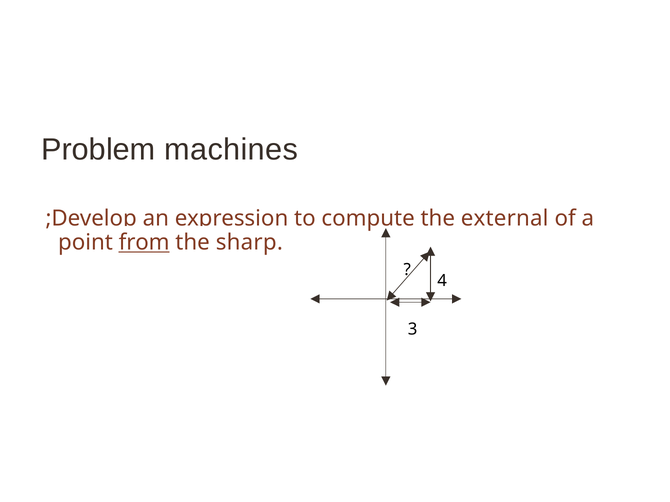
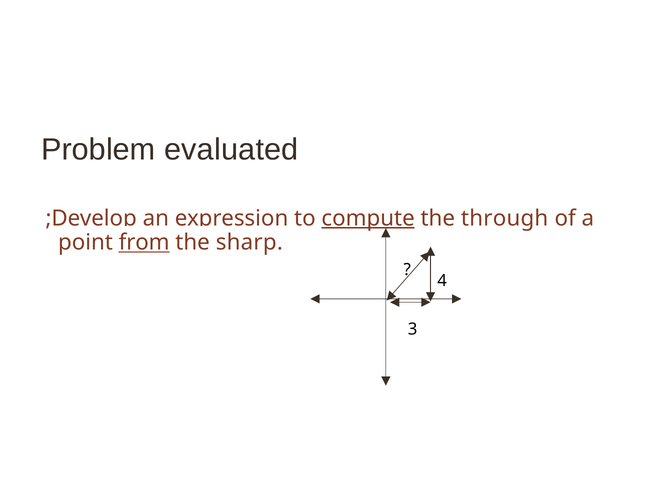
machines: machines -> evaluated
compute underline: none -> present
external: external -> through
